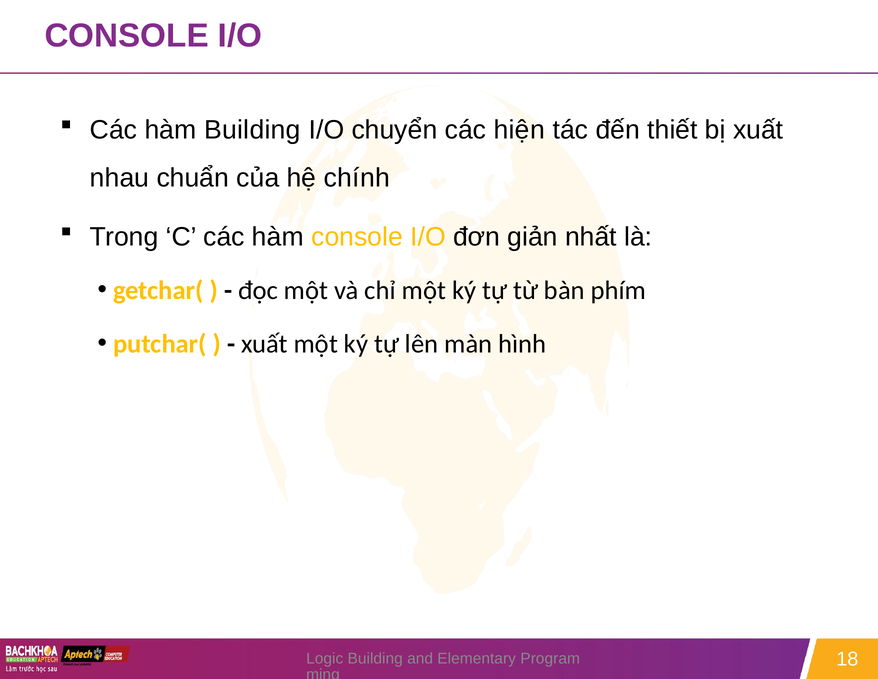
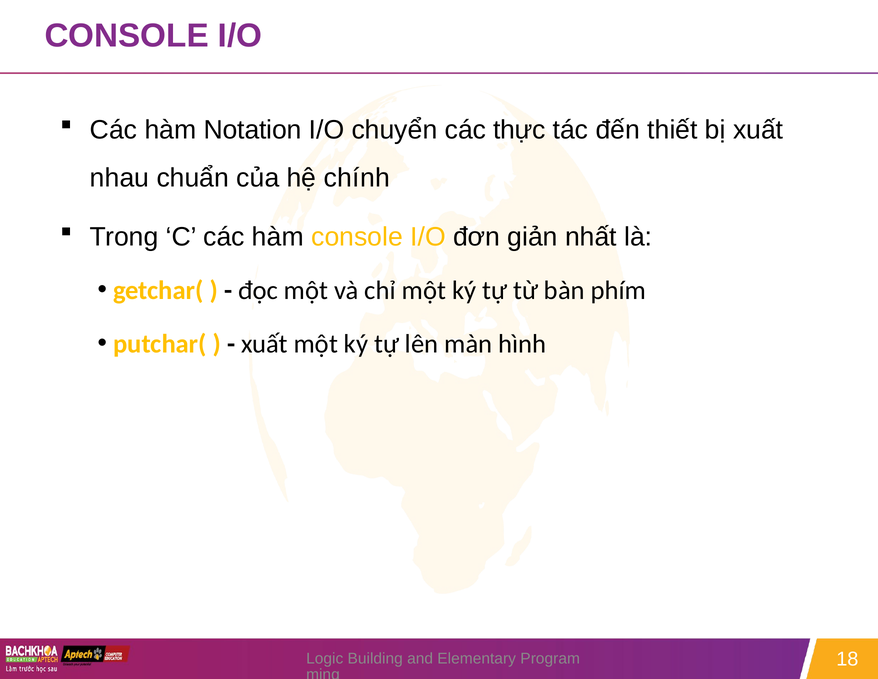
hàm Building: Building -> Notation
hiện: hiện -> thực
